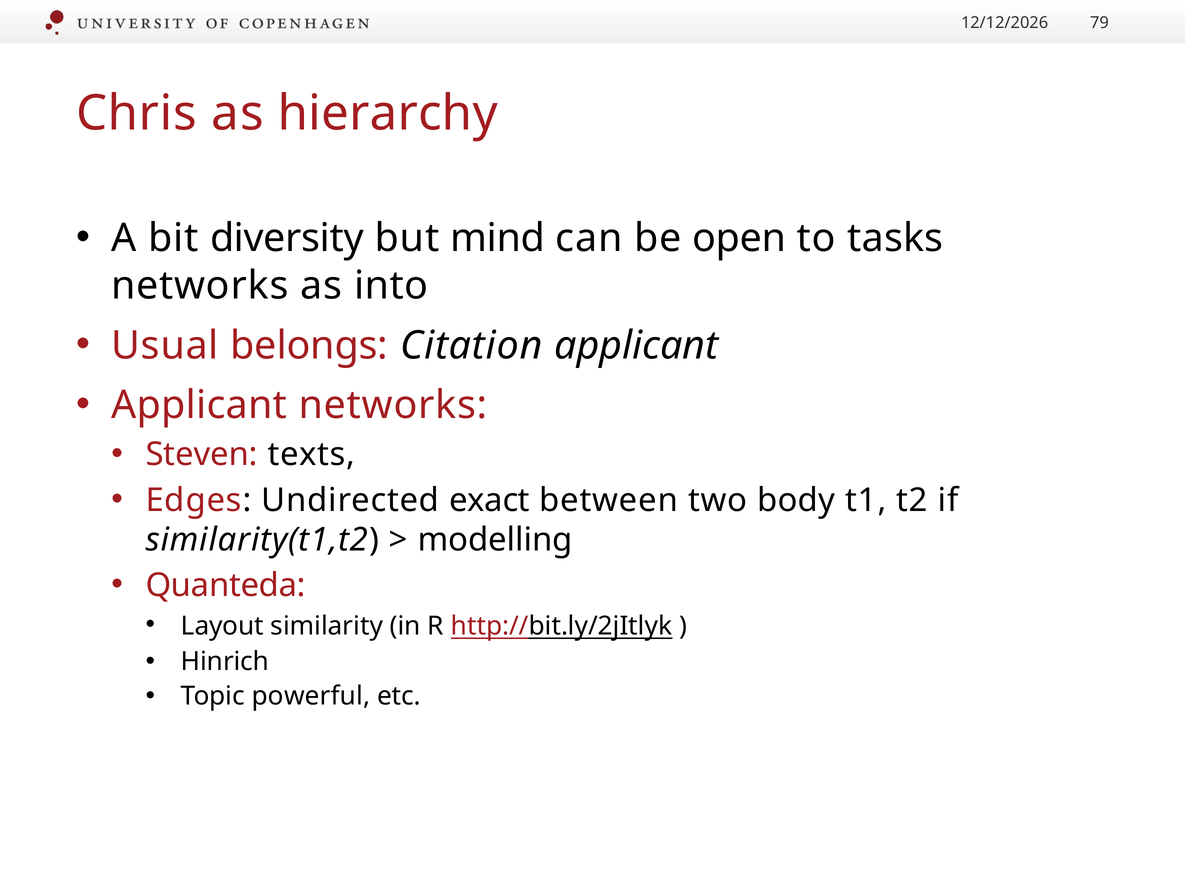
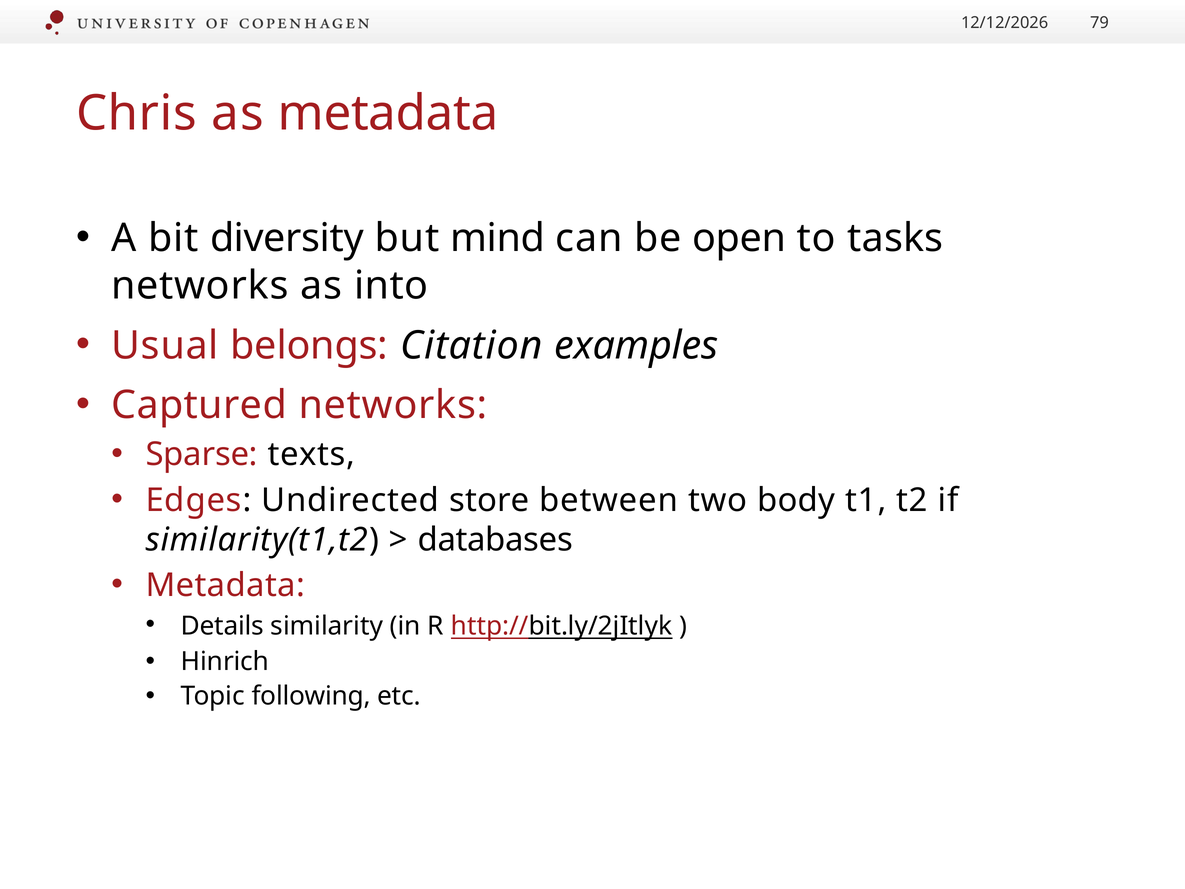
as hierarchy: hierarchy -> metadata
Citation applicant: applicant -> examples
Applicant at (199, 405): Applicant -> Captured
Steven: Steven -> Sparse
exact: exact -> store
modelling: modelling -> databases
Quanteda at (226, 585): Quanteda -> Metadata
Layout: Layout -> Details
powerful: powerful -> following
